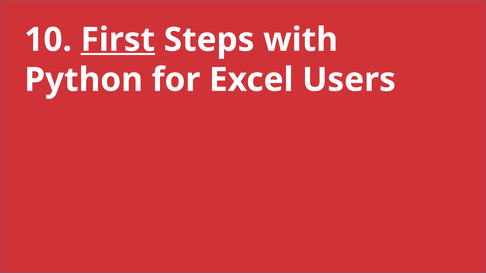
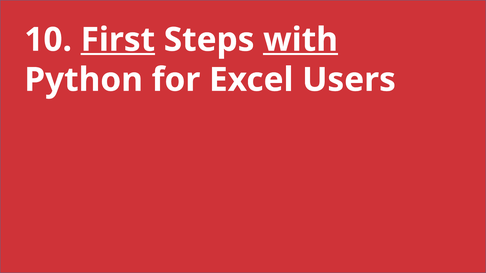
with underline: none -> present
